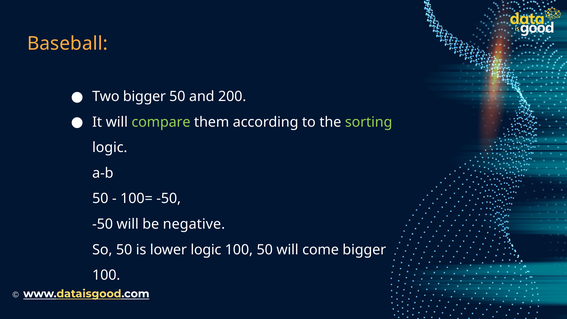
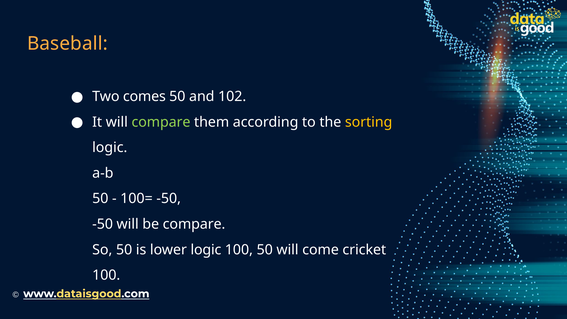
Two bigger: bigger -> comes
200: 200 -> 102
sorting colour: light green -> yellow
be negative: negative -> compare
come bigger: bigger -> cricket
